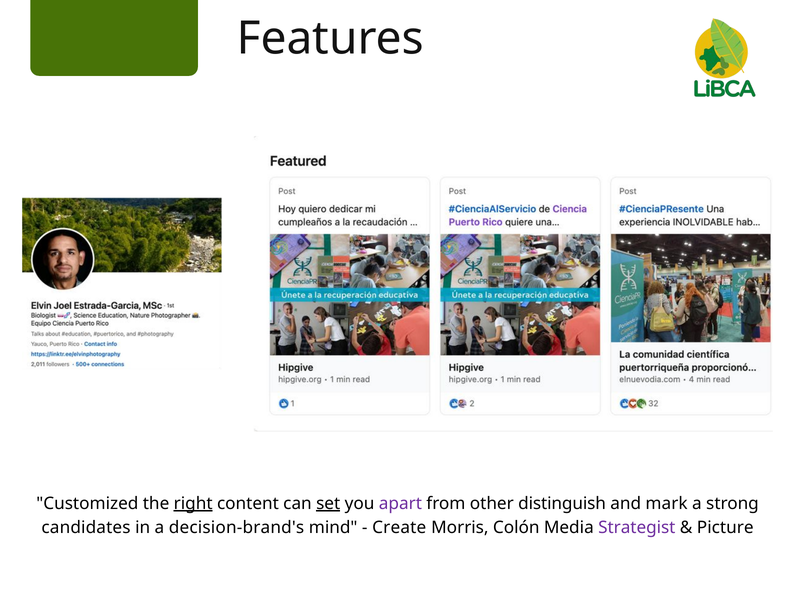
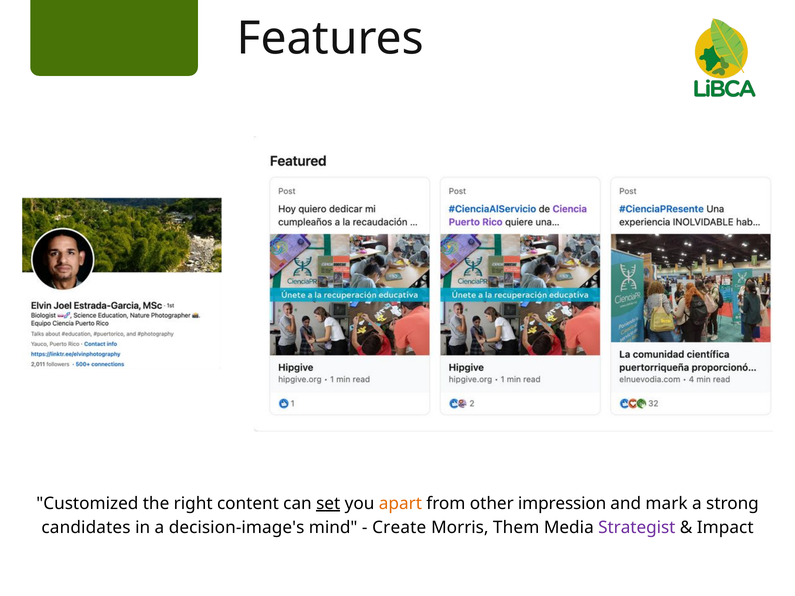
right underline: present -> none
apart colour: purple -> orange
distinguish: distinguish -> impression
decision-brand's: decision-brand's -> decision-image's
Colón: Colón -> Them
Picture: Picture -> Impact
